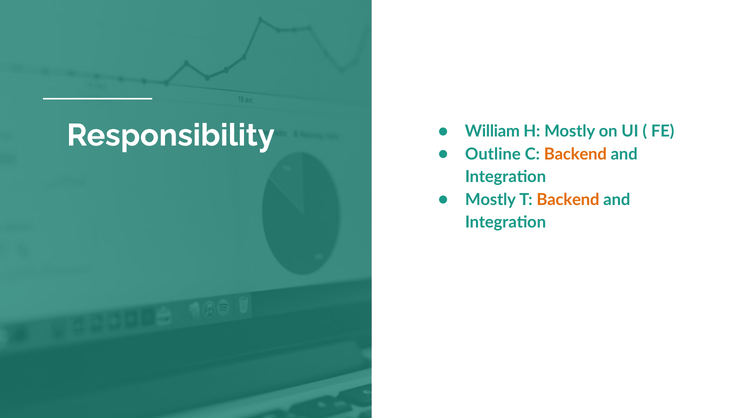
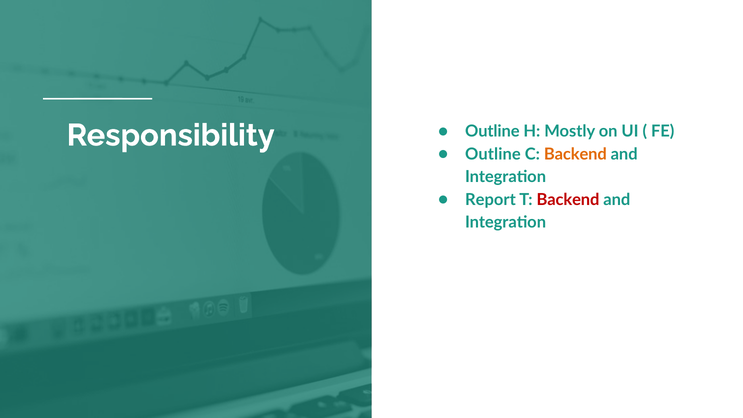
William at (492, 131): William -> Outline
Mostly at (490, 200): Mostly -> Report
Backend at (568, 200) colour: orange -> red
